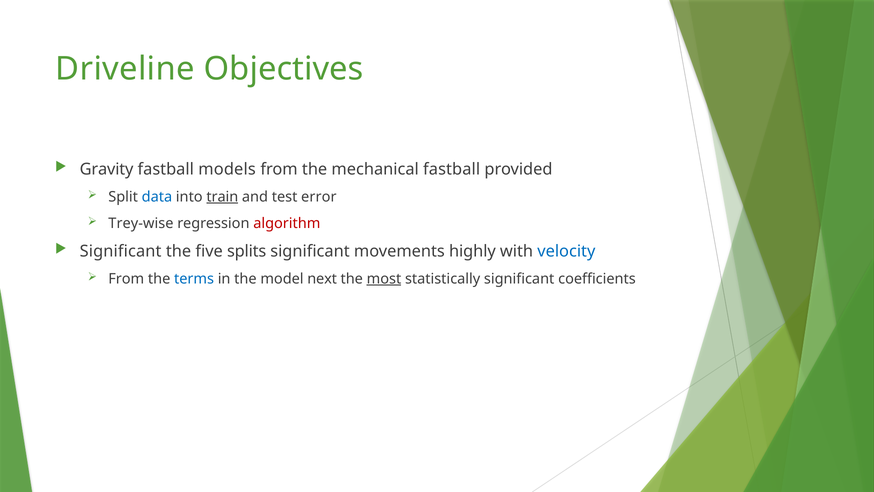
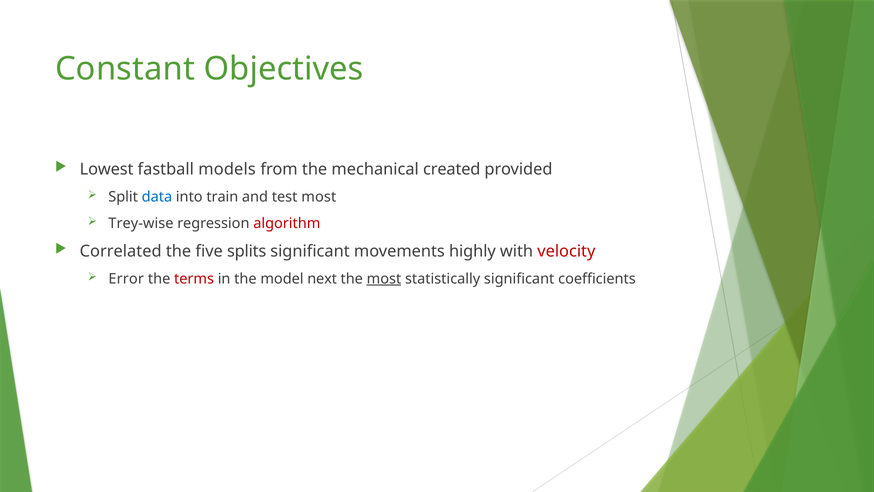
Driveline: Driveline -> Constant
Gravity: Gravity -> Lowest
mechanical fastball: fastball -> created
train underline: present -> none
test error: error -> most
Significant at (121, 251): Significant -> Correlated
velocity colour: blue -> red
From at (126, 279): From -> Error
terms colour: blue -> red
